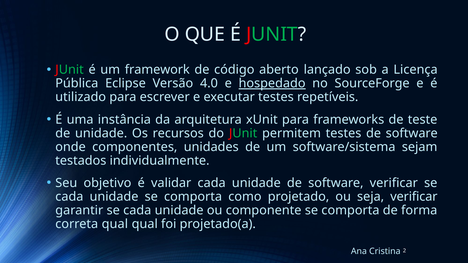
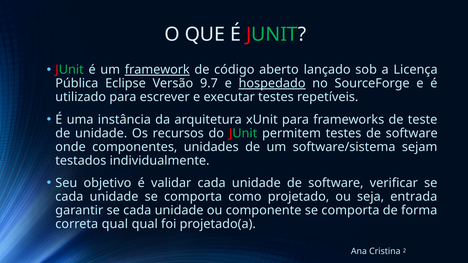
framework underline: none -> present
4.0: 4.0 -> 9.7
seja verificar: verificar -> entrada
